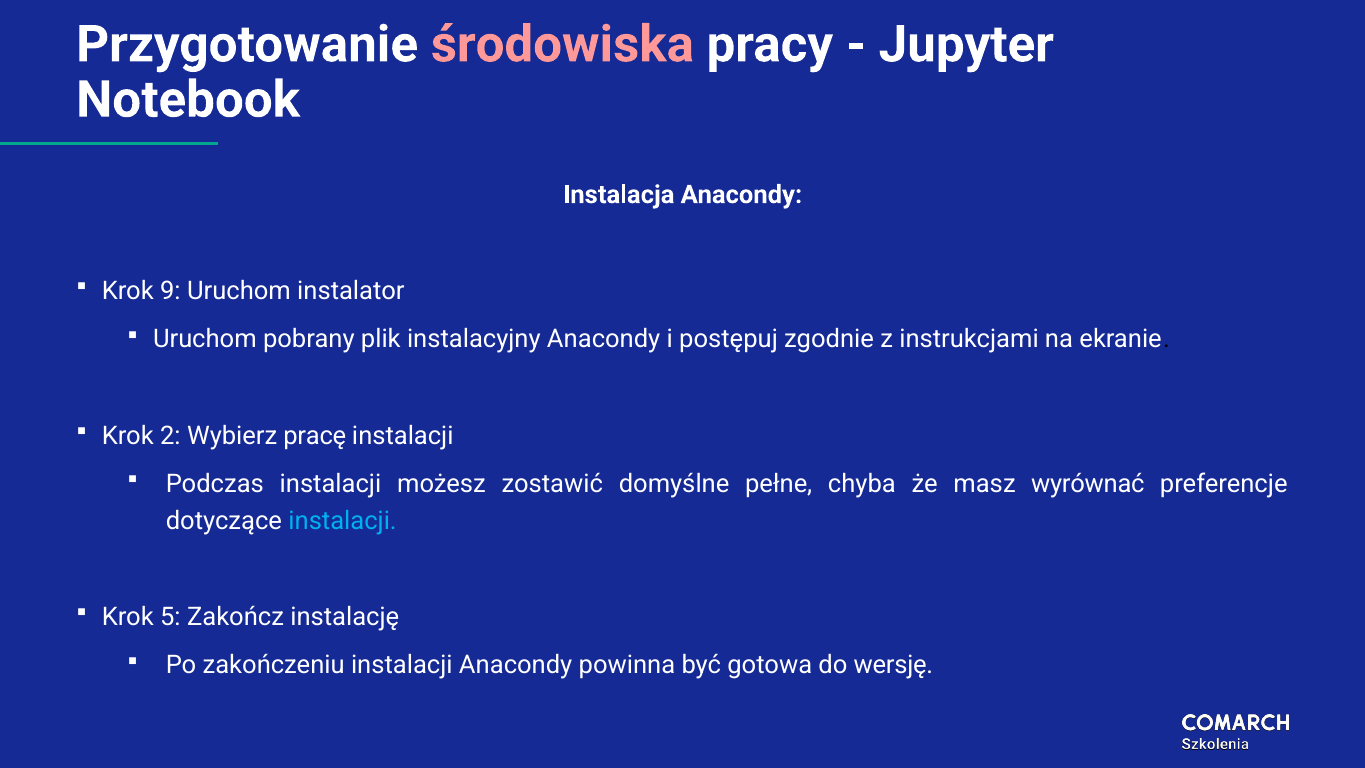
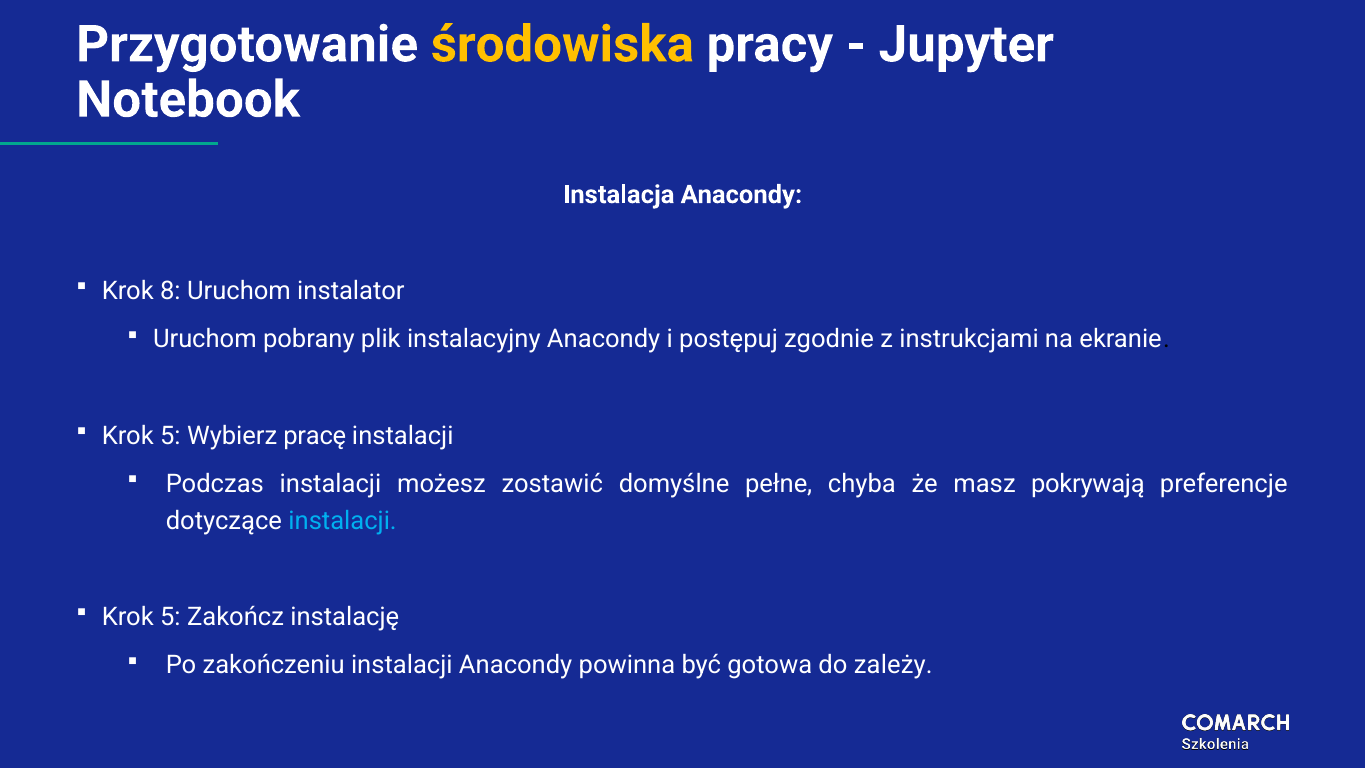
środowiska colour: pink -> yellow
9: 9 -> 8
2 at (170, 436): 2 -> 5
wyrównać: wyrównać -> pokrywają
wersję: wersję -> zależy
